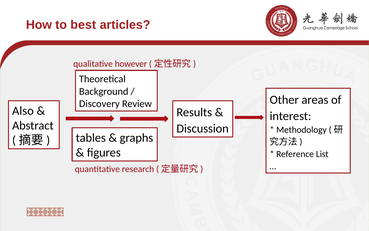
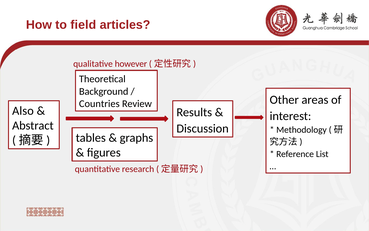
best: best -> field
Discovery: Discovery -> Countries
